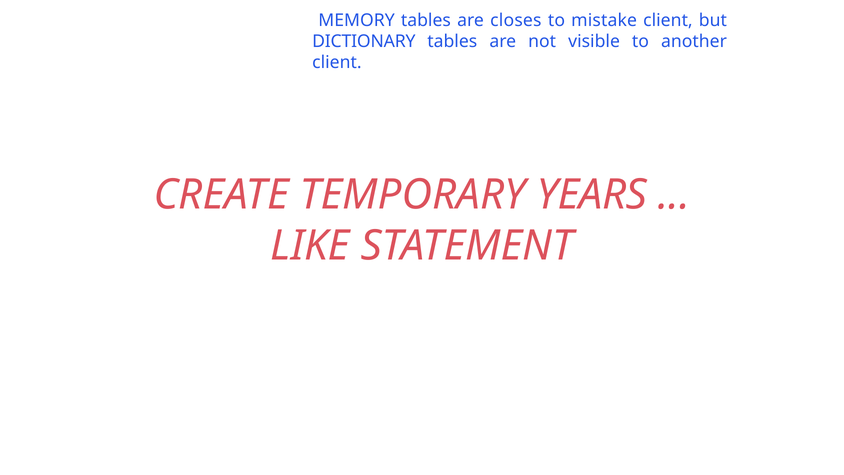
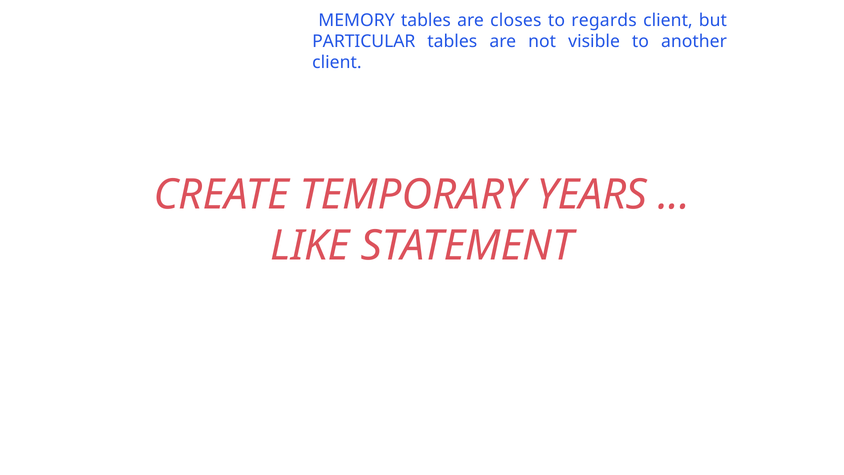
mistake: mistake -> regards
DICTIONARY: DICTIONARY -> PARTICULAR
